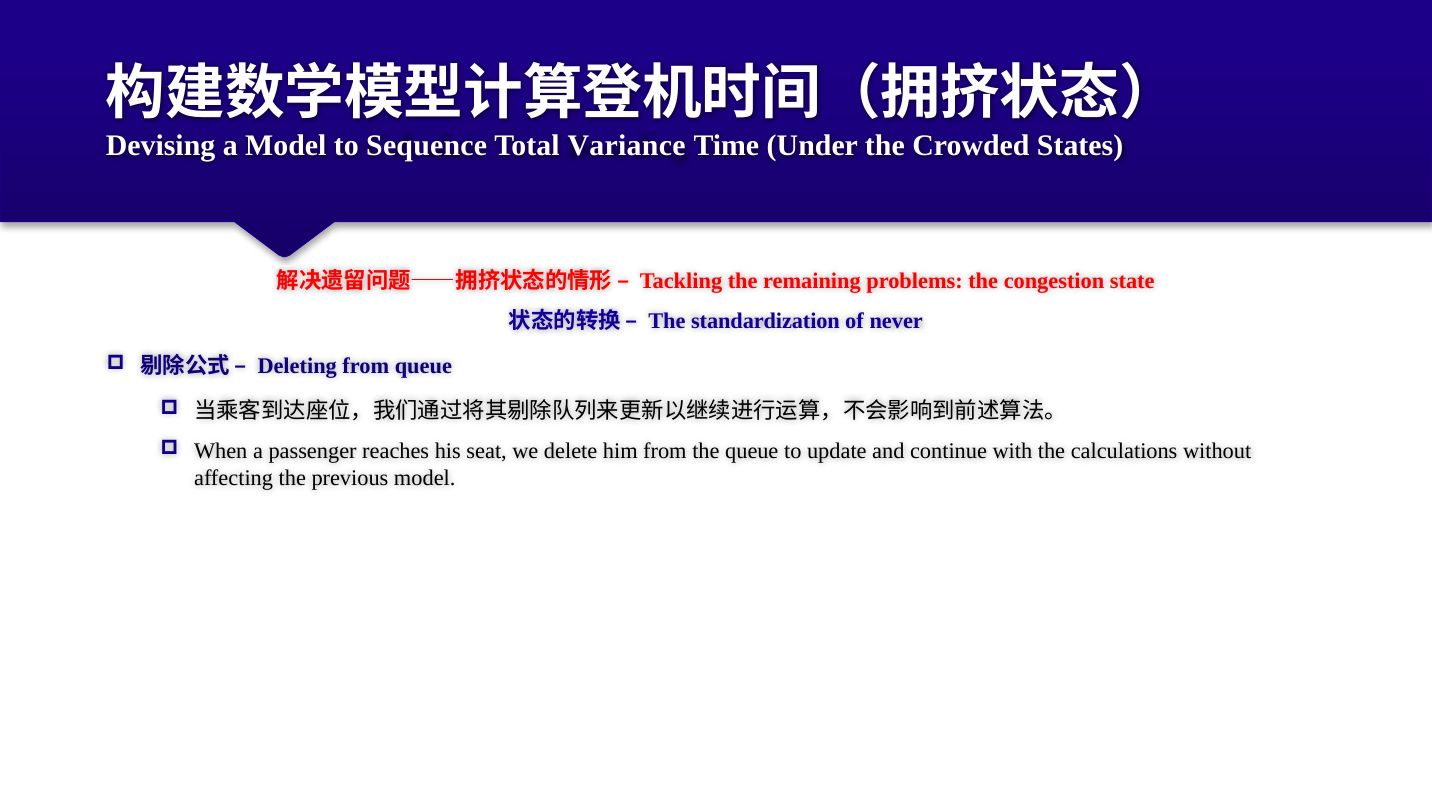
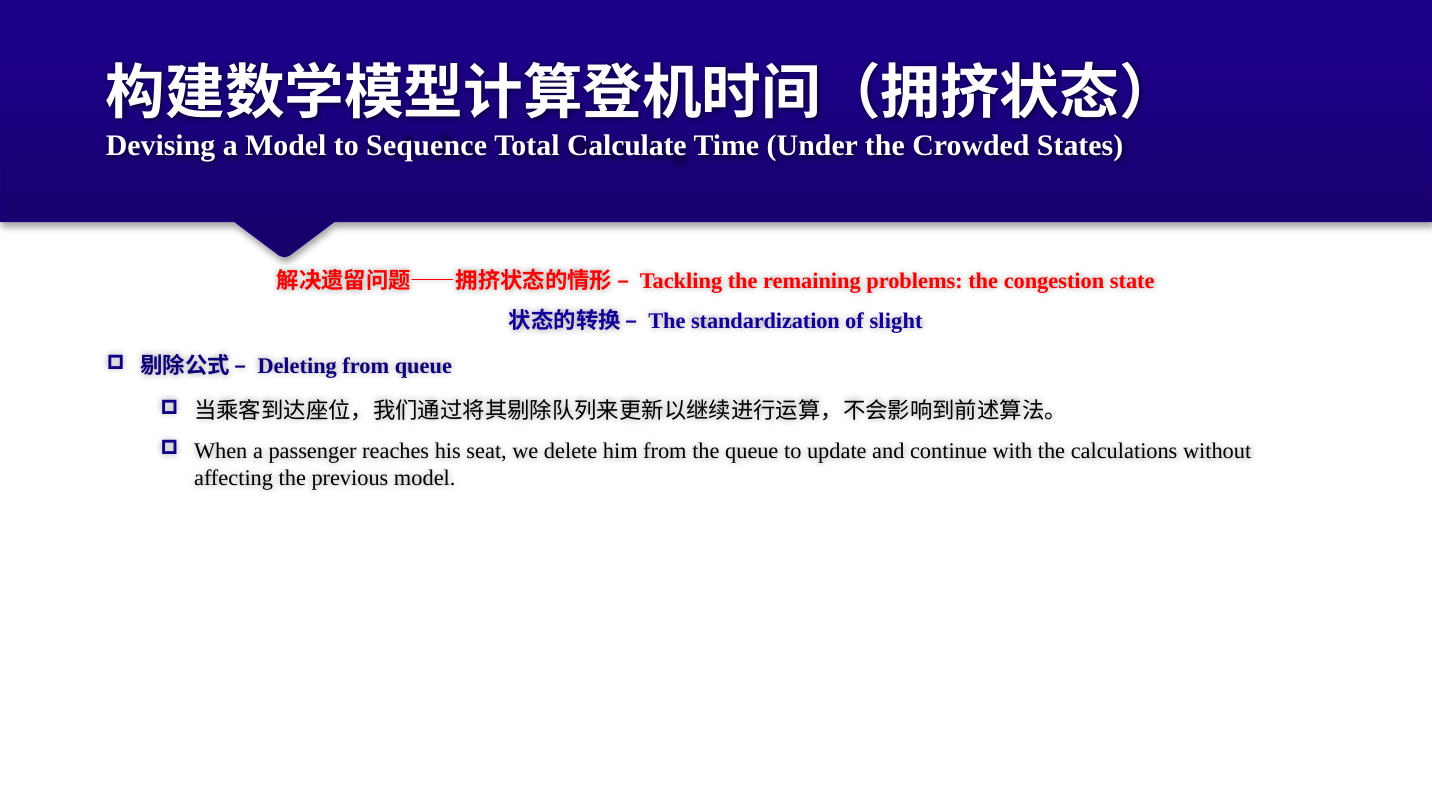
Variance: Variance -> Calculate
never: never -> slight
